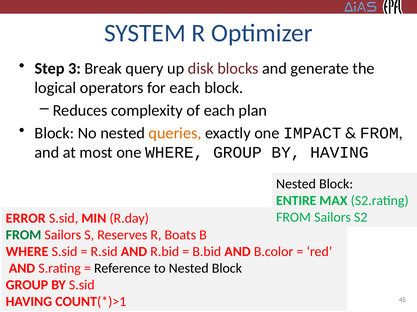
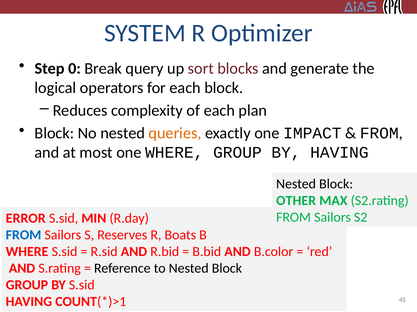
3: 3 -> 0
disk: disk -> sort
ENTIRE: ENTIRE -> OTHER
FROM at (24, 236) colour: green -> blue
